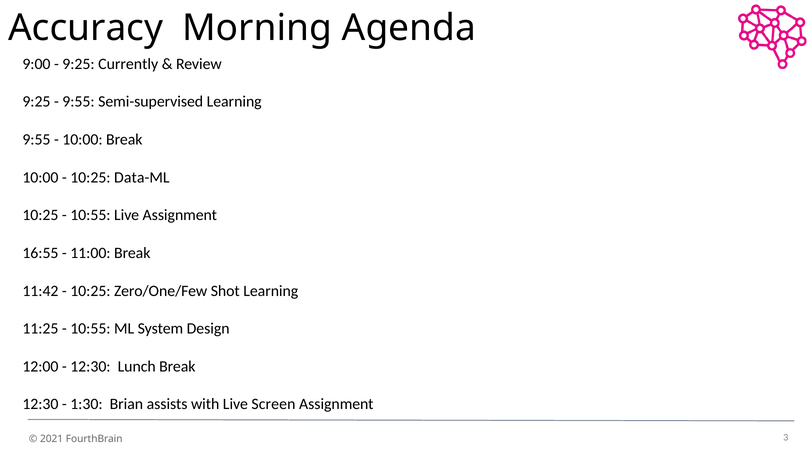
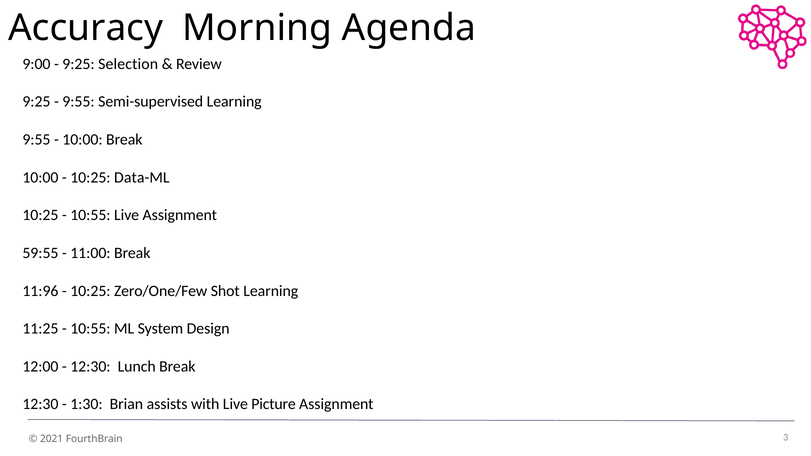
Currently: Currently -> Selection
16:55: 16:55 -> 59:55
11:42: 11:42 -> 11:96
Screen: Screen -> Picture
